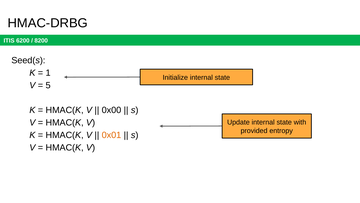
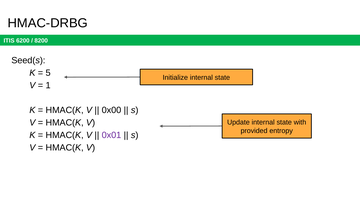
1: 1 -> 5
5: 5 -> 1
0x01 colour: orange -> purple
